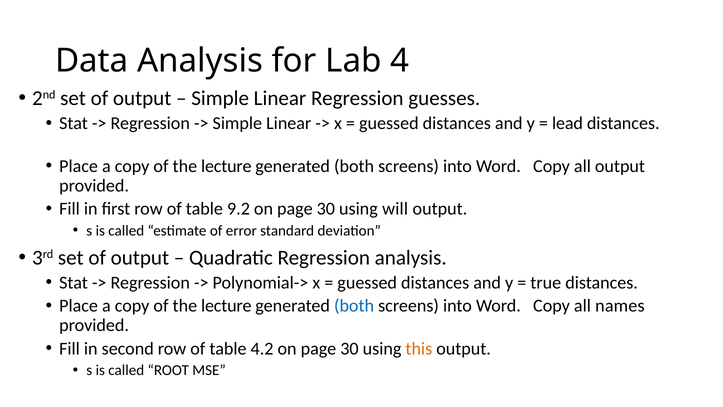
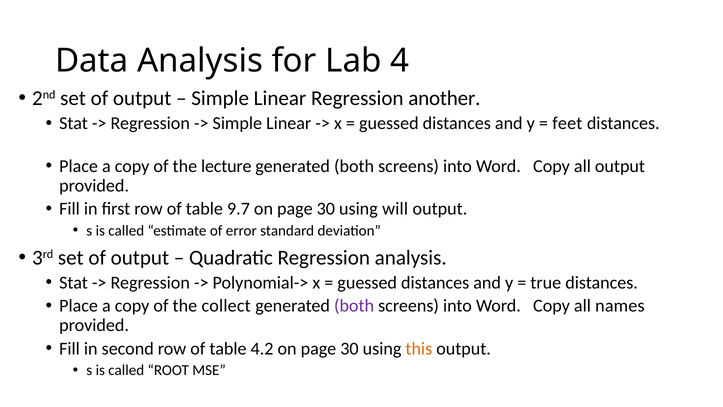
guesses: guesses -> another
lead: lead -> feet
9.2: 9.2 -> 9.7
lecture at (226, 306): lecture -> collect
both at (354, 306) colour: blue -> purple
